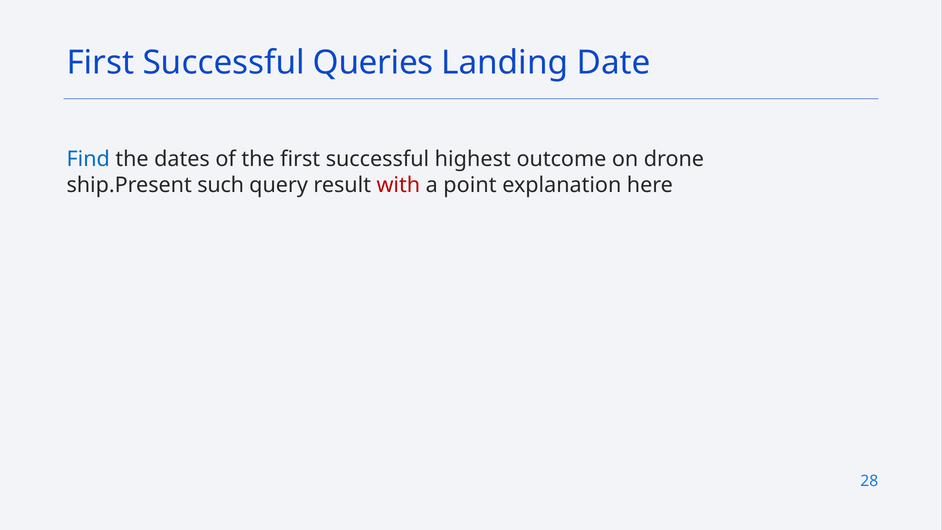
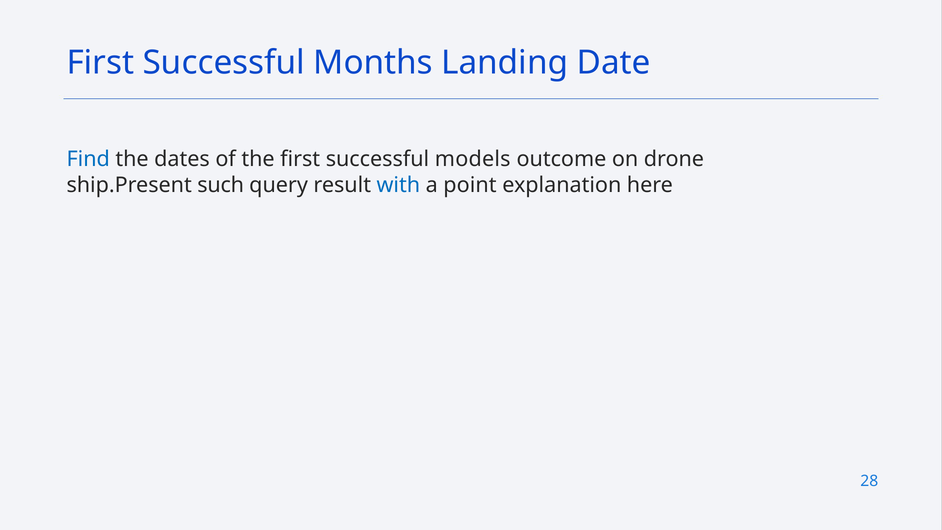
Queries: Queries -> Months
highest: highest -> models
with colour: red -> blue
